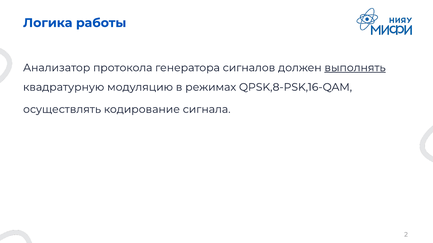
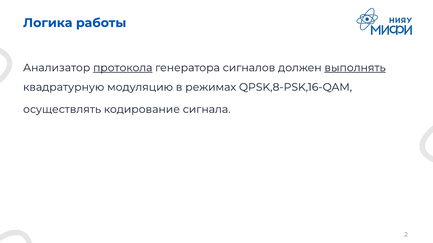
протокола underline: none -> present
